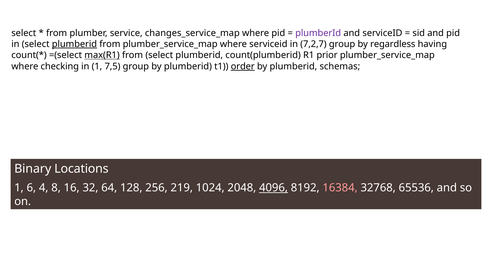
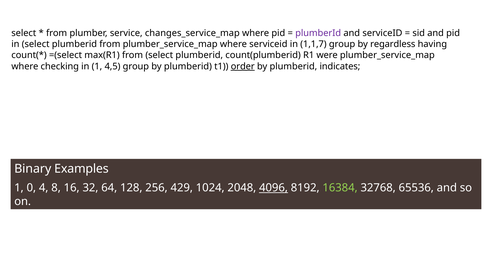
plumberid at (74, 44) underline: present -> none
7,2,7: 7,2,7 -> 1,1,7
max(R1 underline: present -> none
prior: prior -> were
7,5: 7,5 -> 4,5
schemas: schemas -> indicates
Locations: Locations -> Examples
6: 6 -> 0
219: 219 -> 429
16384 colour: pink -> light green
